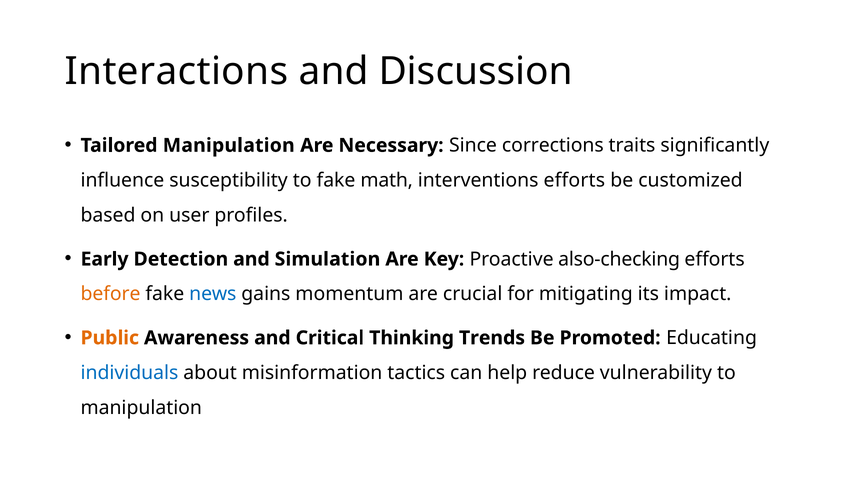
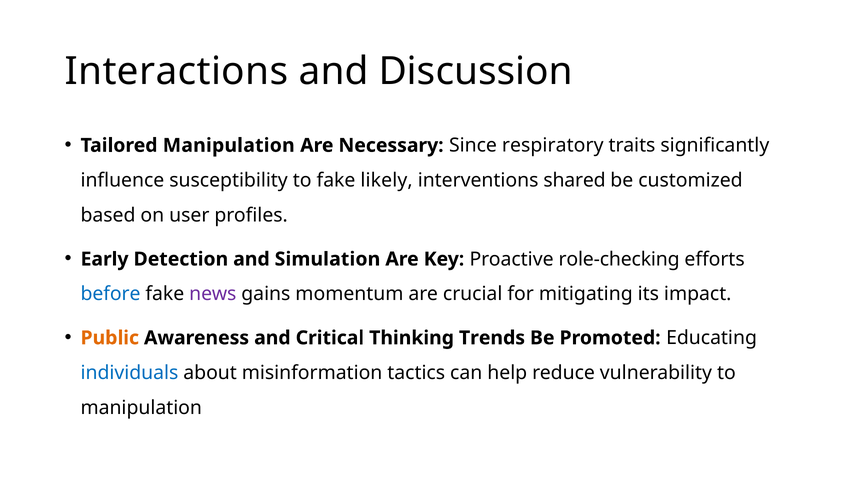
corrections: corrections -> respiratory
math: math -> likely
interventions efforts: efforts -> shared
also-checking: also-checking -> role-checking
before colour: orange -> blue
news colour: blue -> purple
